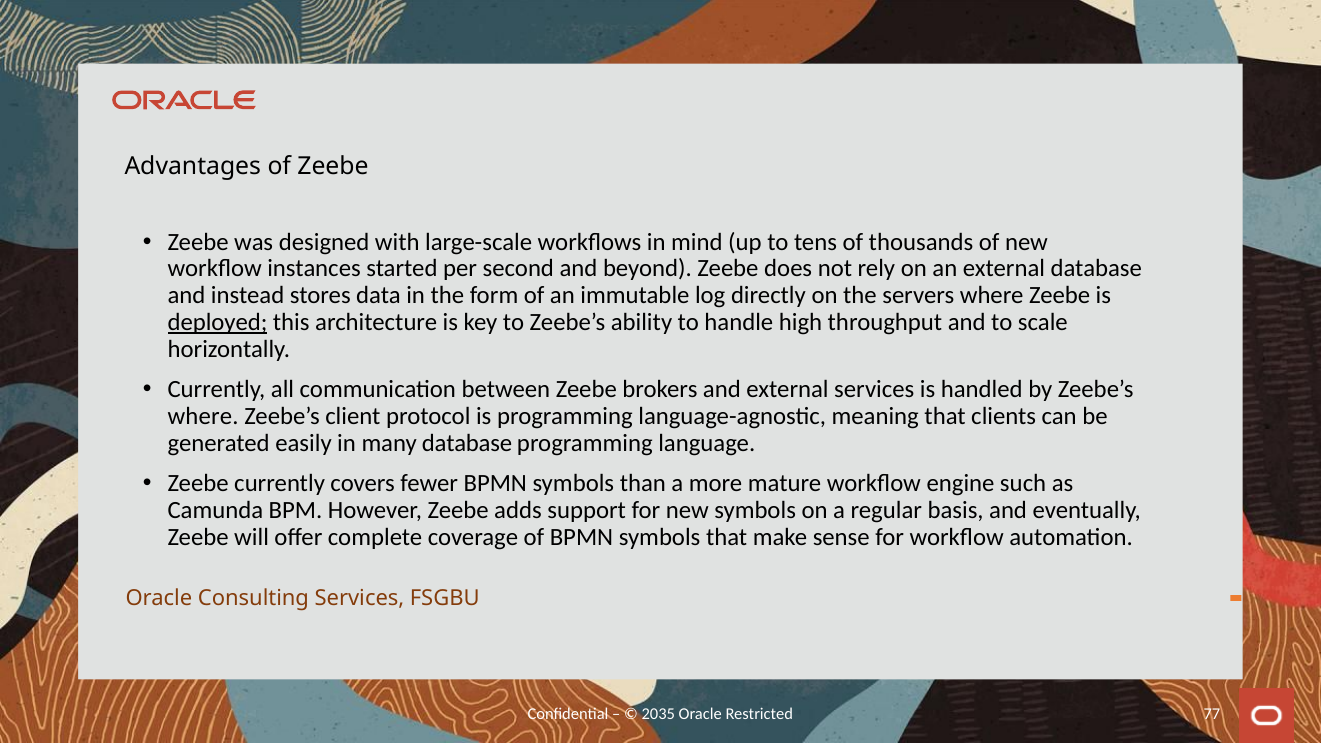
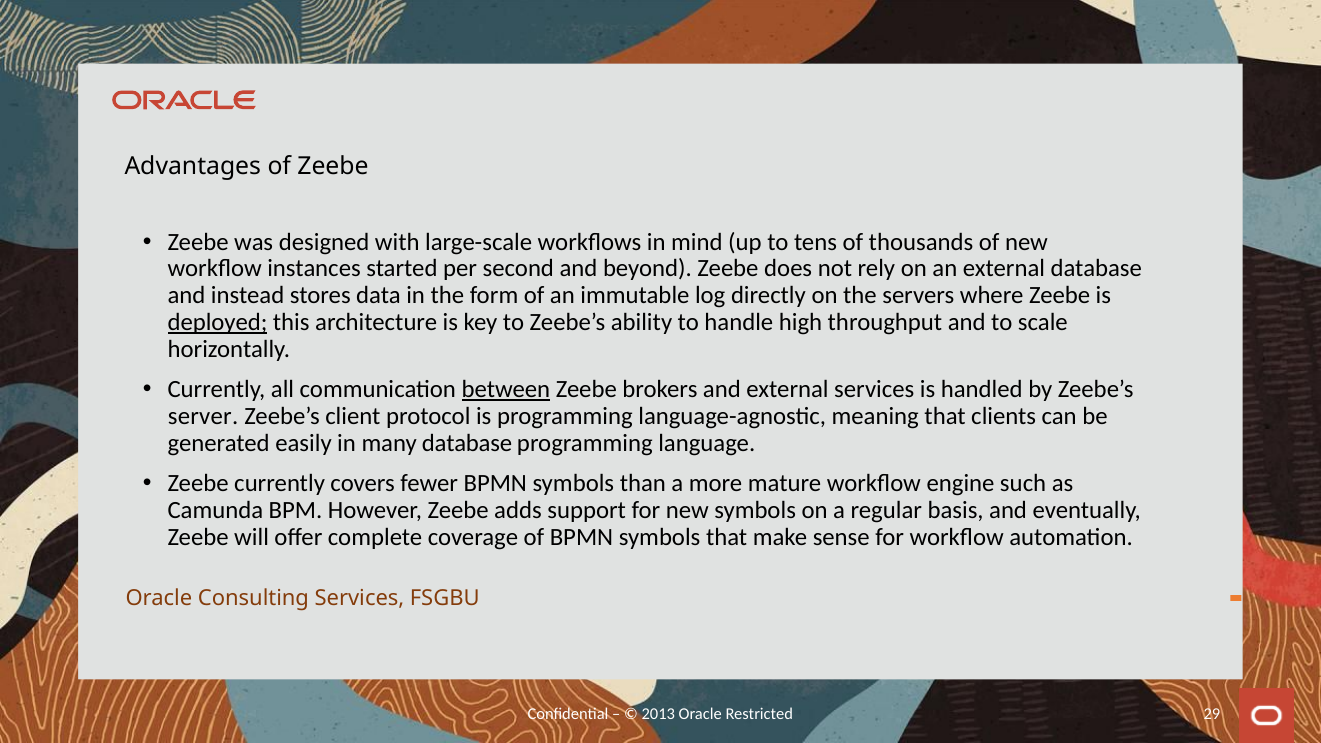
between underline: none -> present
where at (203, 416): where -> server
2035: 2035 -> 2013
77: 77 -> 29
